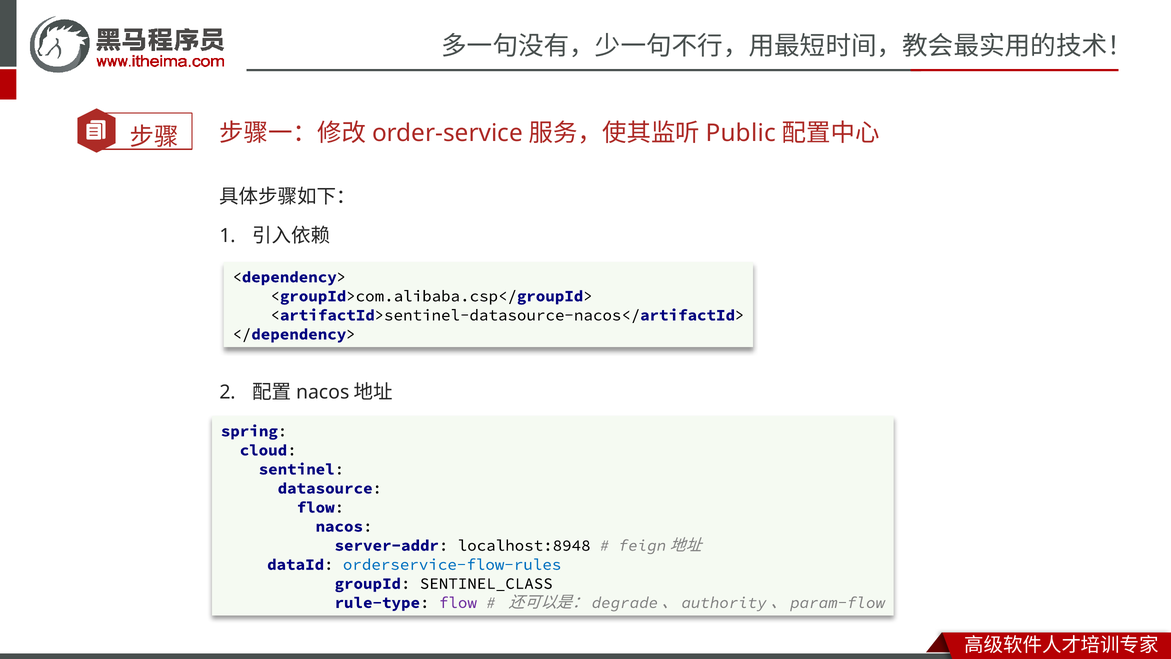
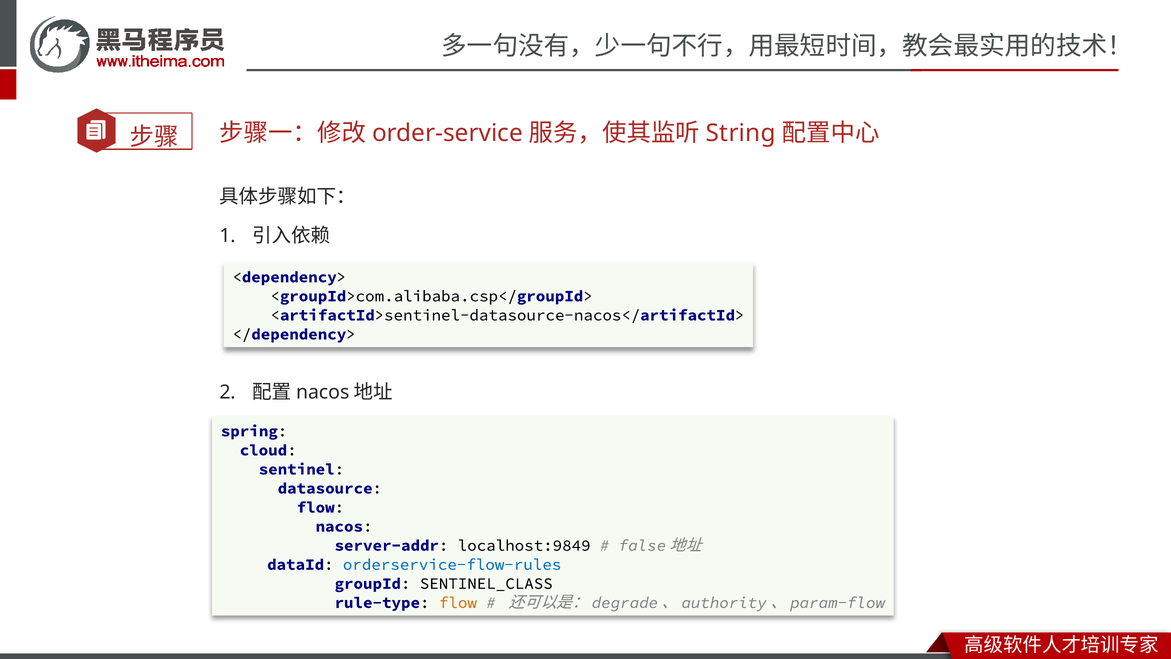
Public: Public -> String
localhost:8948: localhost:8948 -> localhost:9849
feign: feign -> false
flow at (458, 602) colour: purple -> orange
